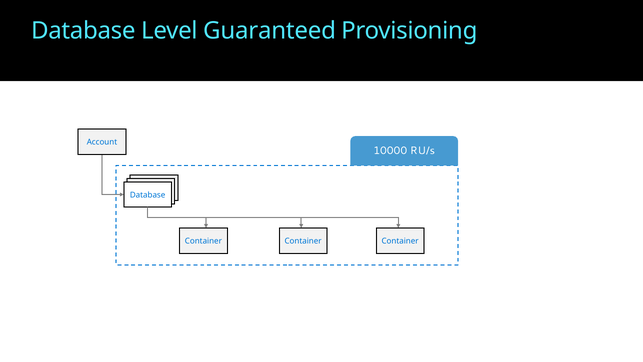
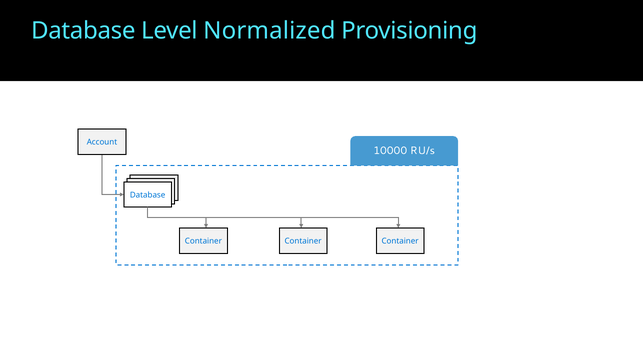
Guaranteed: Guaranteed -> Normalized
